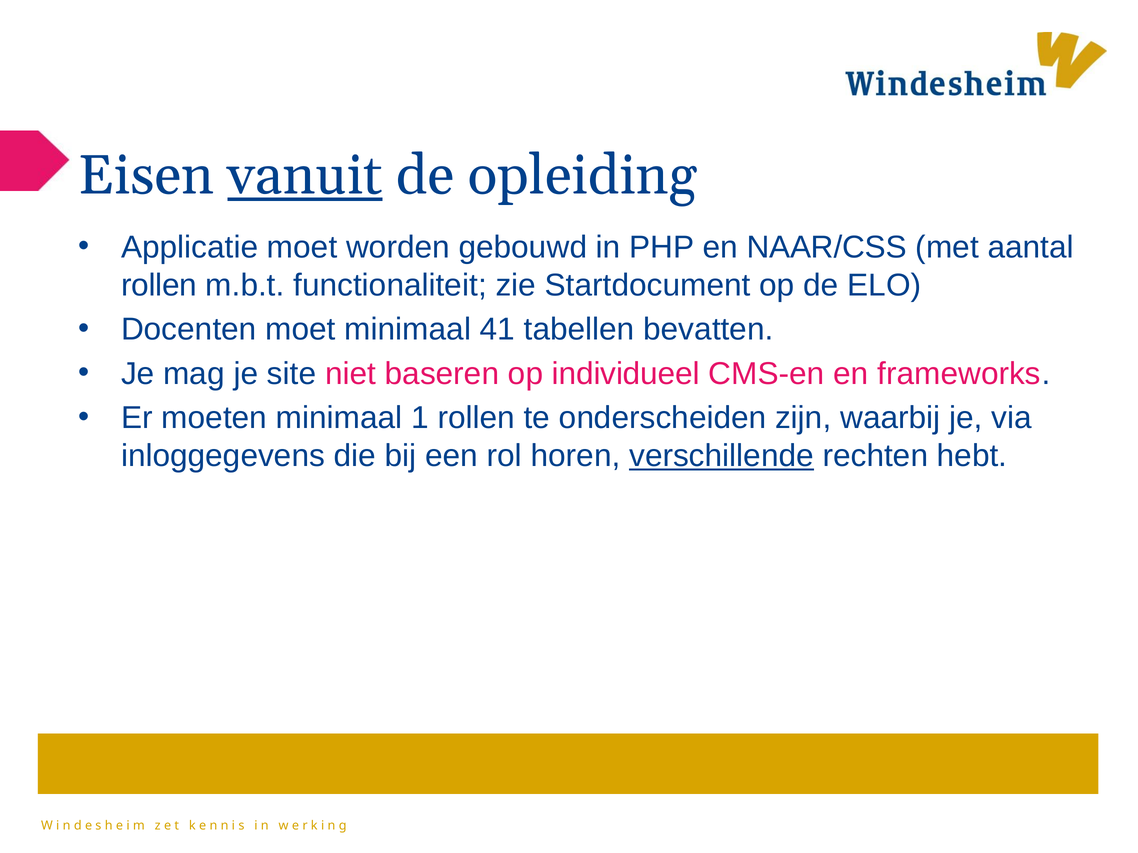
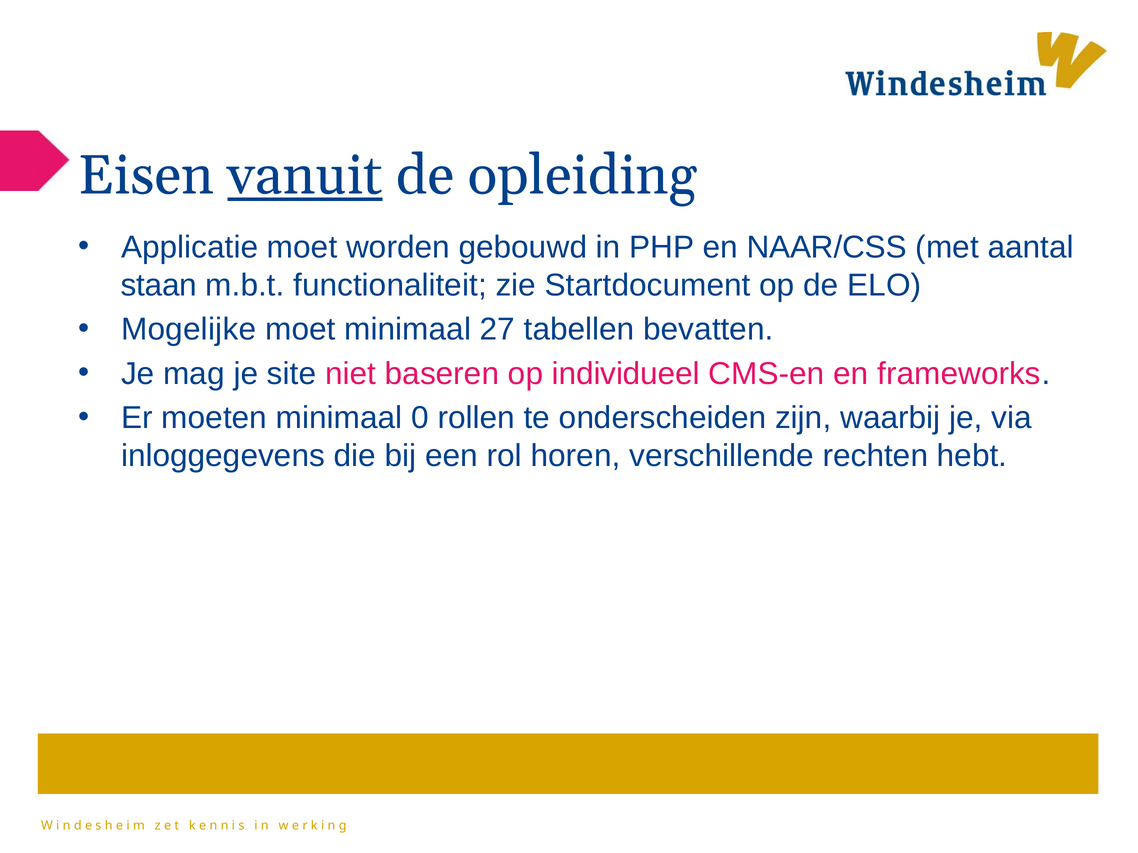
rollen at (159, 285): rollen -> staan
Docenten: Docenten -> Mogelijke
41: 41 -> 27
1: 1 -> 0
verschillende underline: present -> none
